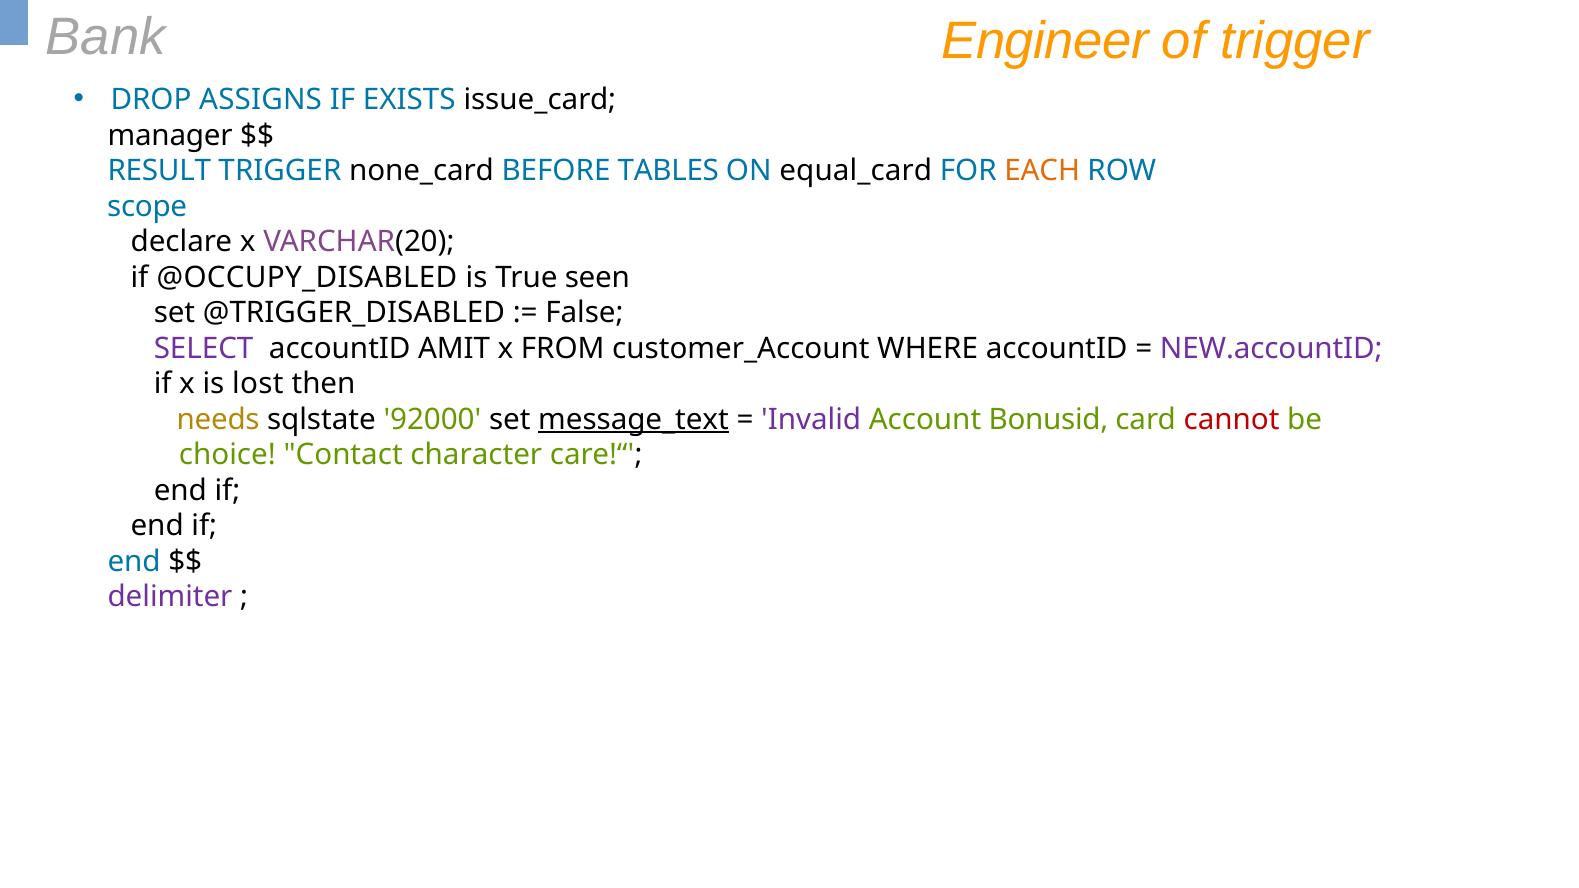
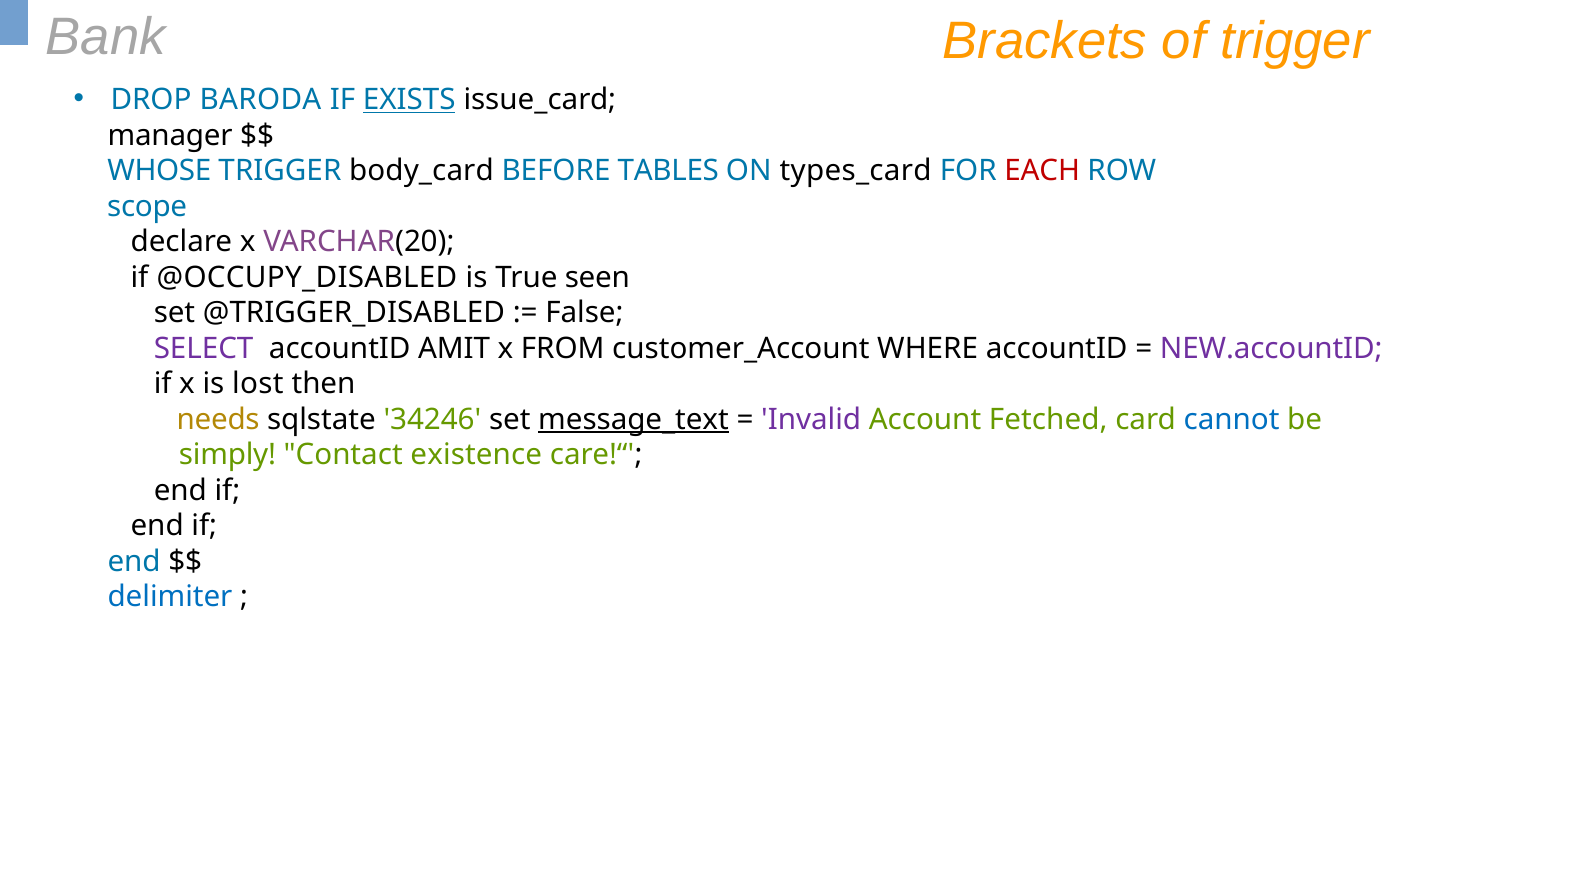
Engineer: Engineer -> Brackets
ASSIGNS: ASSIGNS -> BARODA
EXISTS underline: none -> present
RESULT: RESULT -> WHOSE
none_card: none_card -> body_card
equal_card: equal_card -> types_card
EACH colour: orange -> red
92000: 92000 -> 34246
Bonusid: Bonusid -> Fetched
cannot colour: red -> blue
choice: choice -> simply
character: character -> existence
delimiter colour: purple -> blue
